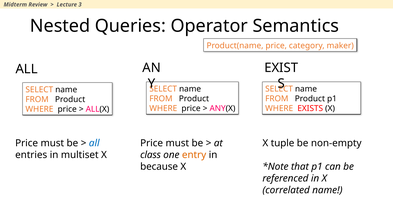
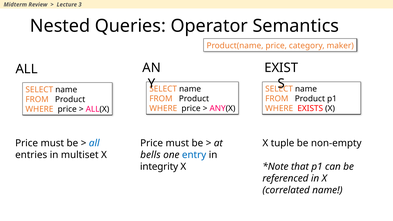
class: class -> bells
entry colour: orange -> blue
because: because -> integrity
